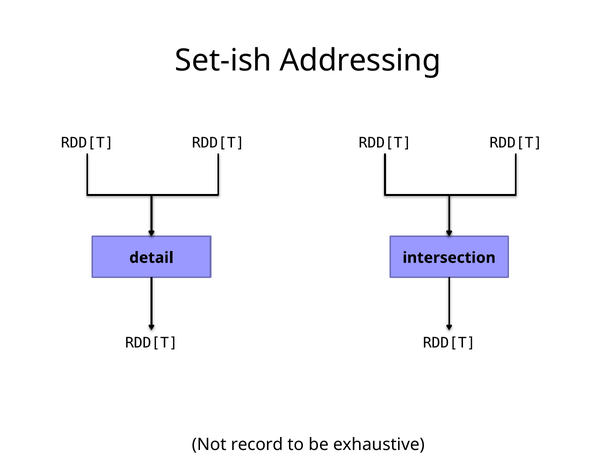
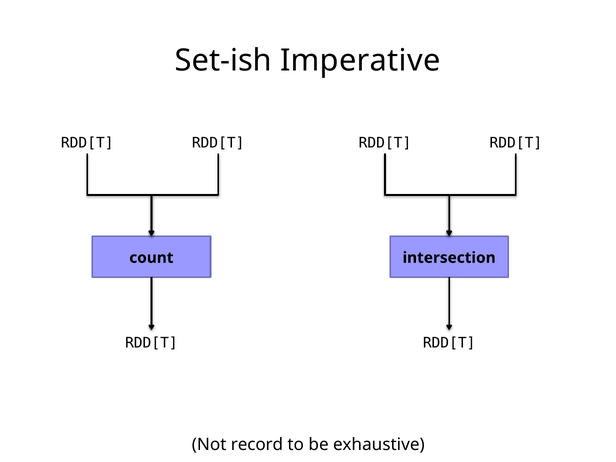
Addressing: Addressing -> Imperative
detail: detail -> count
